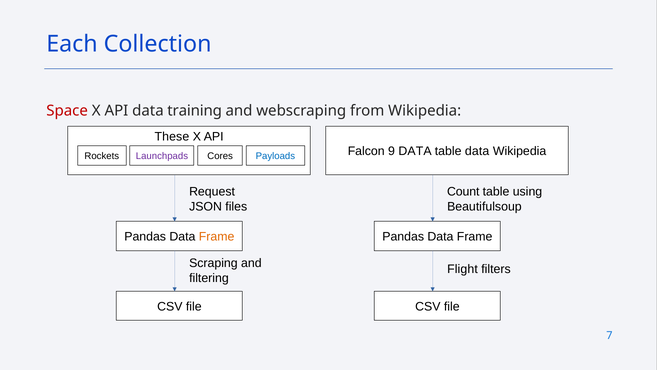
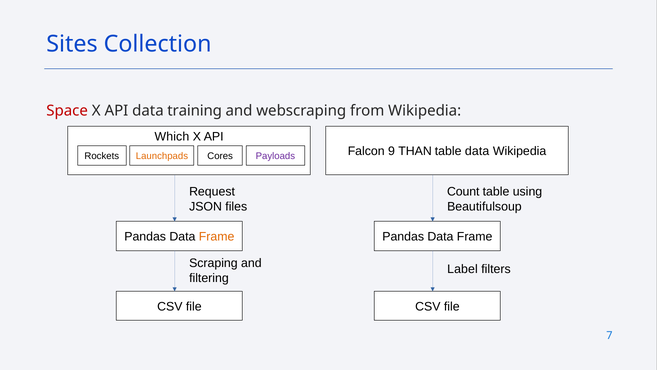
Each: Each -> Sites
These: These -> Which
9 DATA: DATA -> THAN
Launchpads colour: purple -> orange
Payloads colour: blue -> purple
Flight: Flight -> Label
